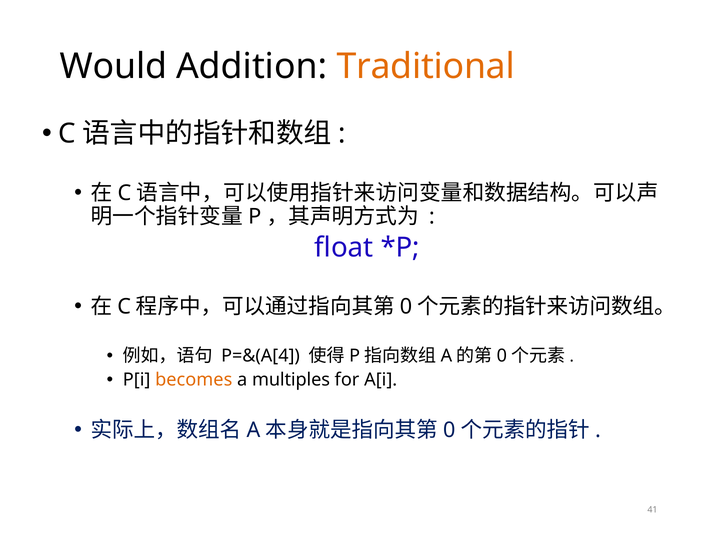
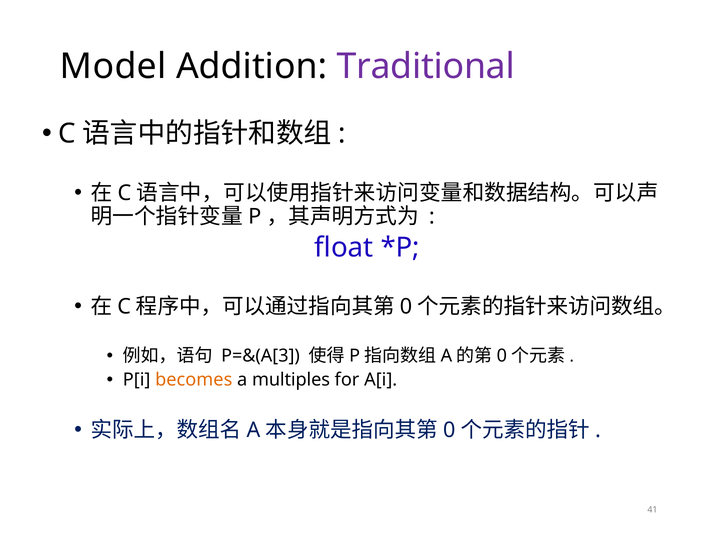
Would: Would -> Model
Traditional colour: orange -> purple
P=&(A[4: P=&(A[4 -> P=&(A[3
